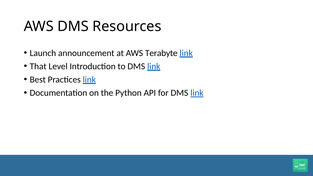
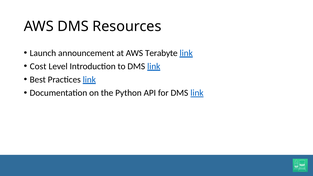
That: That -> Cost
